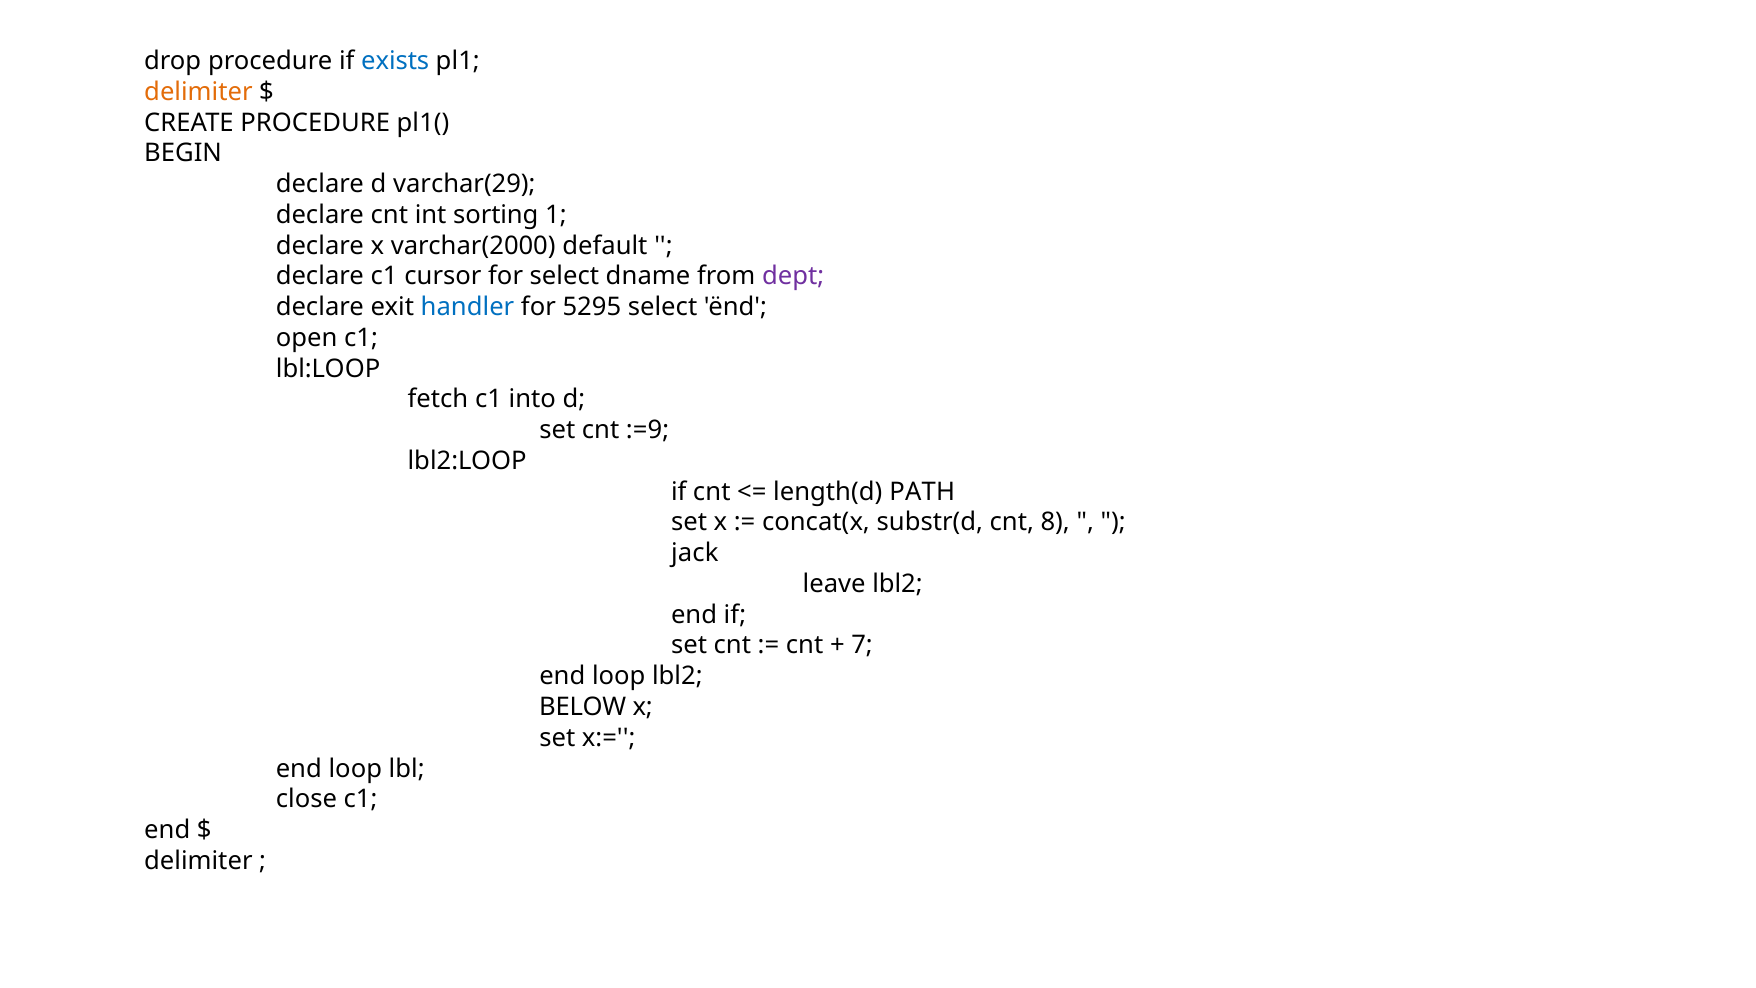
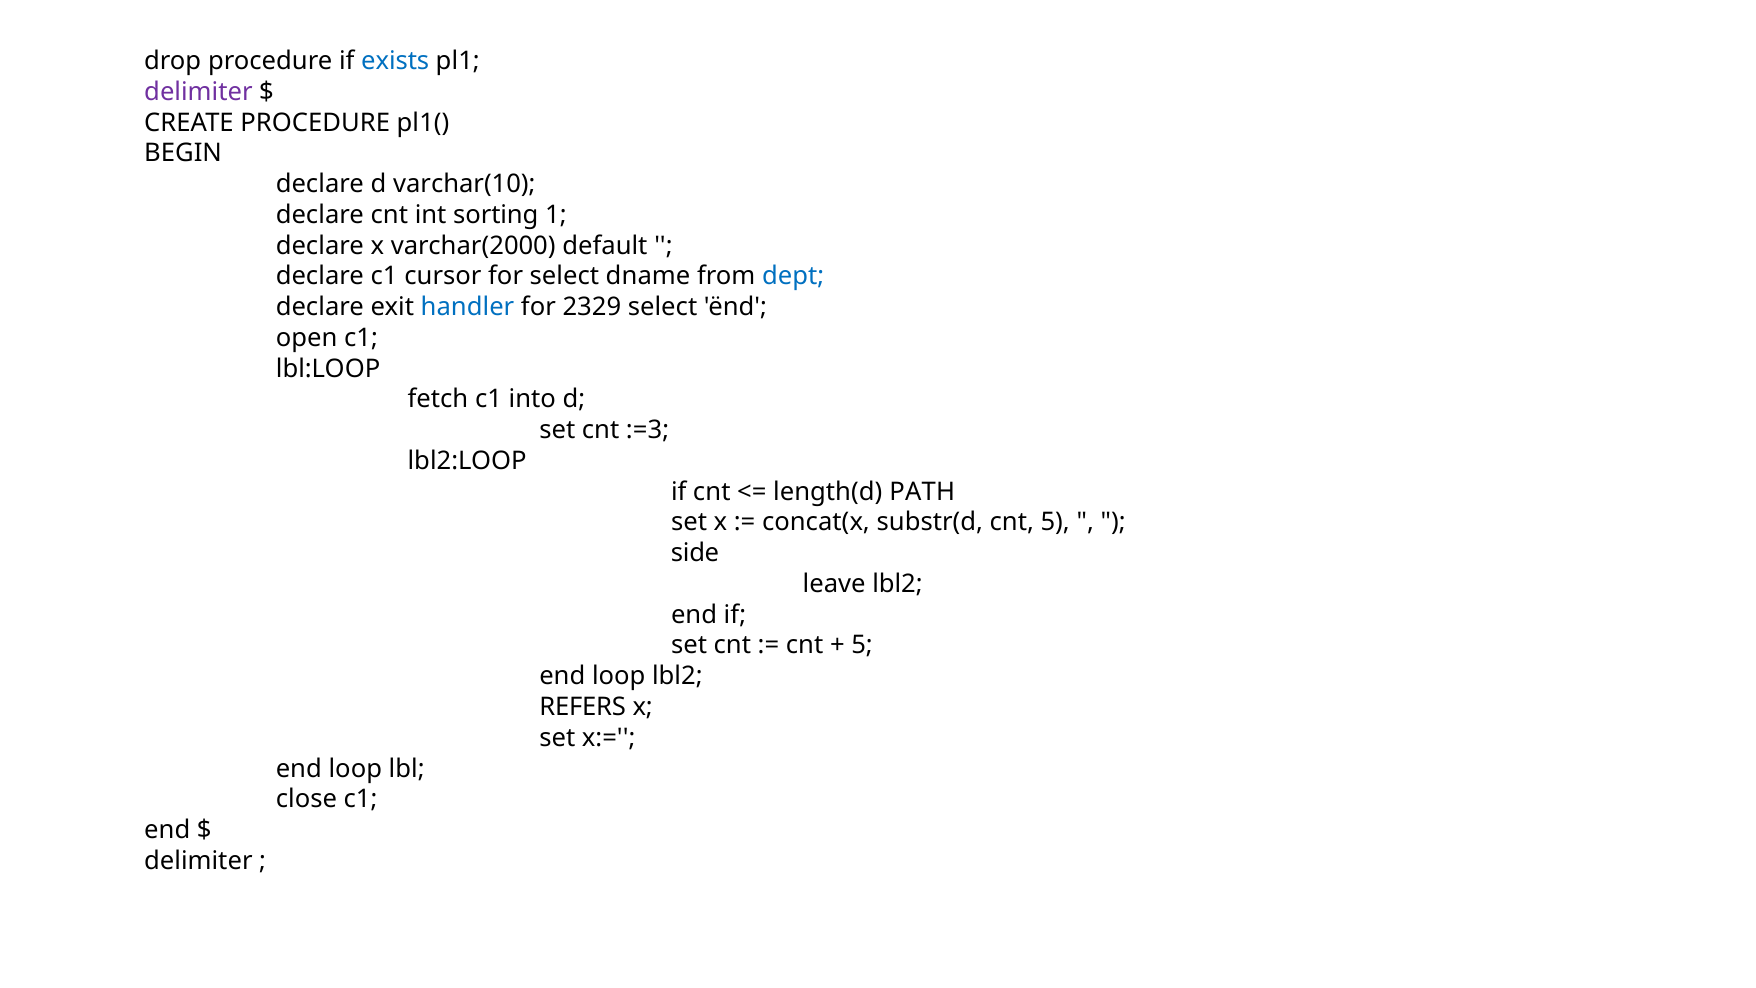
delimiter at (198, 92) colour: orange -> purple
varchar(29: varchar(29 -> varchar(10
dept colour: purple -> blue
5295: 5295 -> 2329
:=9: :=9 -> :=3
cnt 8: 8 -> 5
jack: jack -> side
7 at (862, 645): 7 -> 5
BELOW: BELOW -> REFERS
